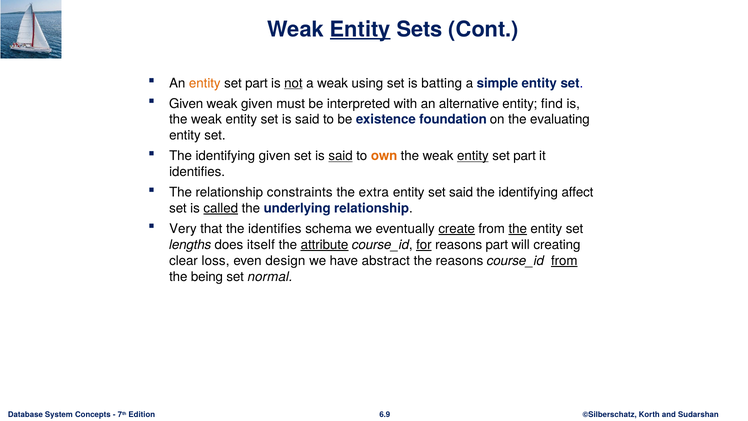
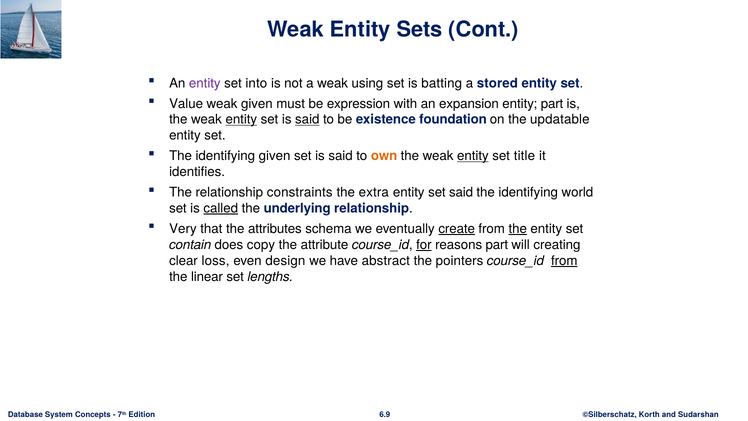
Entity at (360, 29) underline: present -> none
entity at (205, 83) colour: orange -> purple
part at (256, 83): part -> into
not underline: present -> none
simple: simple -> stored
Given at (186, 104): Given -> Value
interpreted: interpreted -> expression
alternative: alternative -> expansion
entity find: find -> part
entity at (241, 119) underline: none -> present
said at (307, 119) underline: none -> present
evaluating: evaluating -> updatable
said at (341, 156) underline: present -> none
part at (525, 156): part -> title
affect: affect -> world
the identifies: identifies -> attributes
lengths: lengths -> contain
itself: itself -> copy
attribute underline: present -> none
the reasons: reasons -> pointers
being: being -> linear
normal: normal -> lengths
